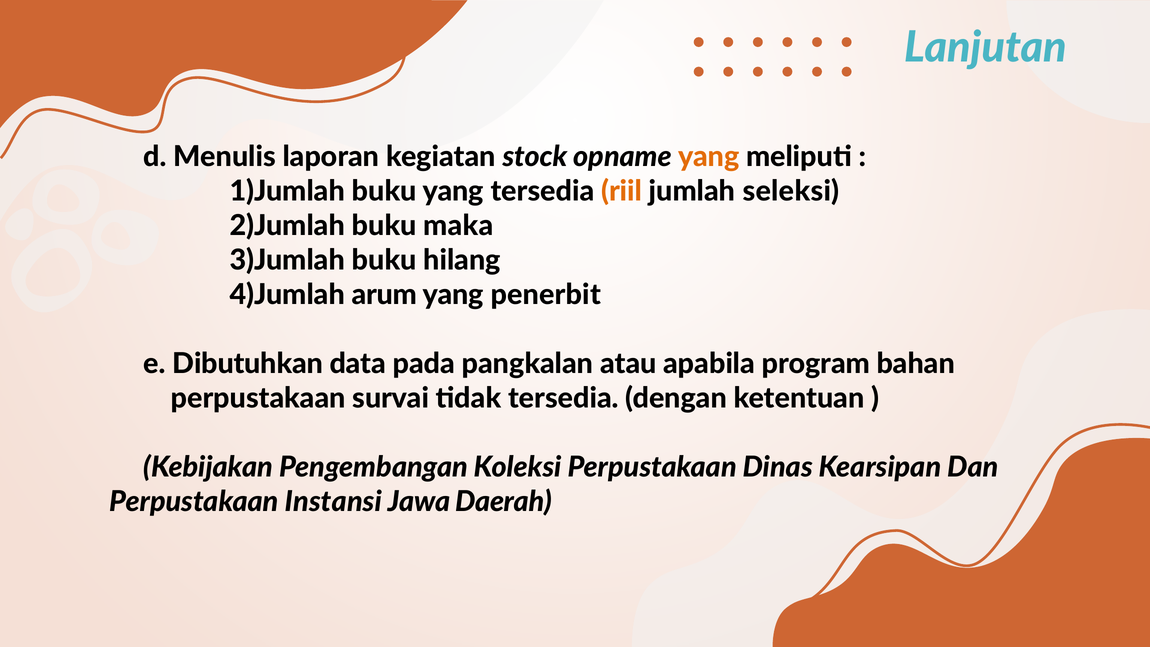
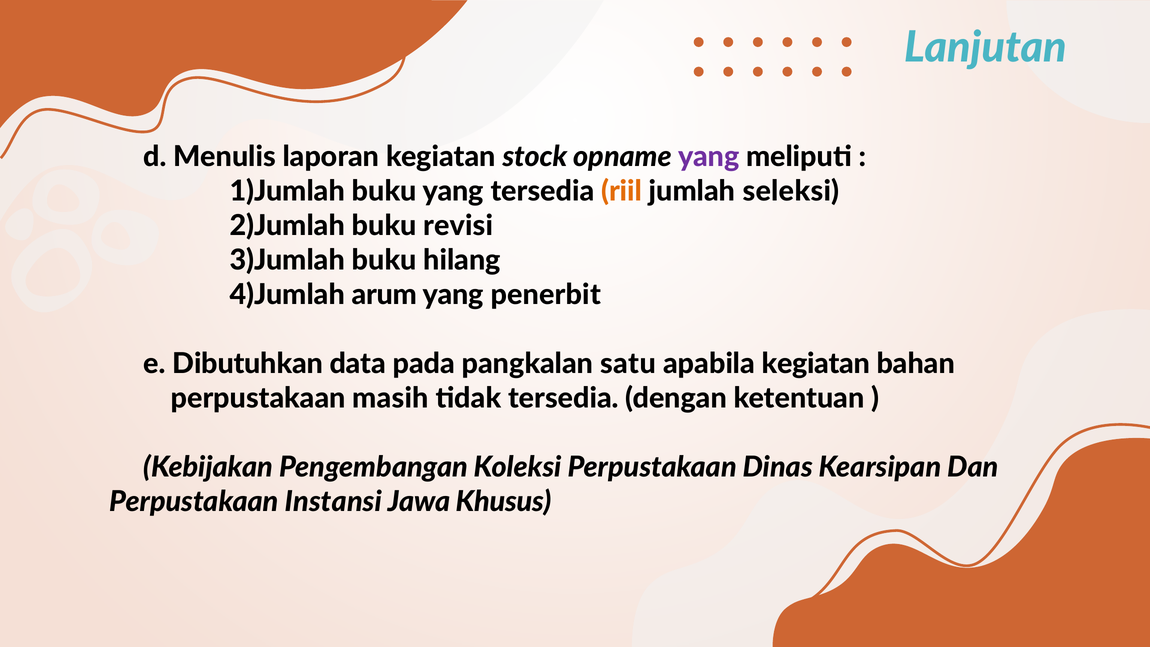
yang at (709, 157) colour: orange -> purple
maka: maka -> revisi
atau: atau -> satu
apabila program: program -> kegiatan
survai: survai -> masih
Daerah: Daerah -> Khusus
